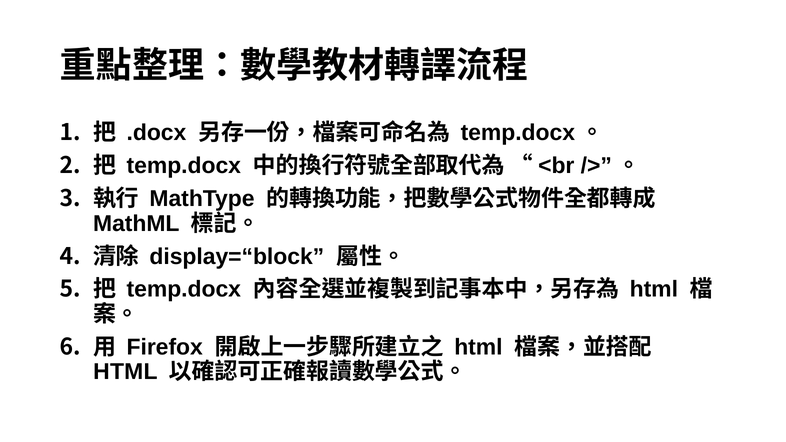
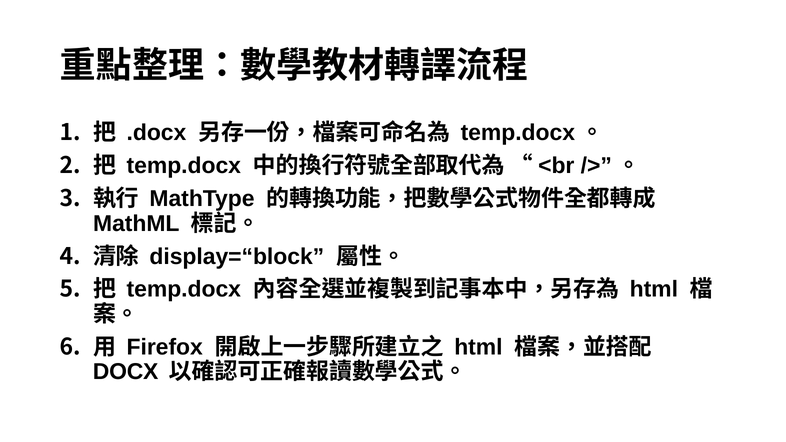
HTML at (125, 372): HTML -> DOCX
